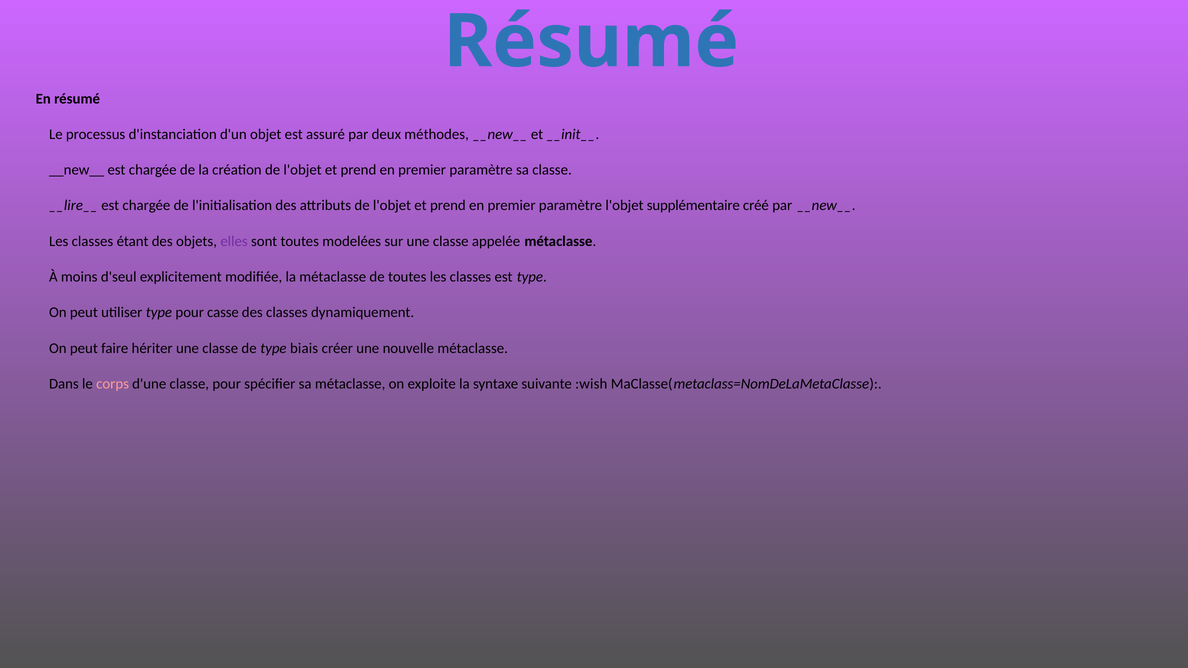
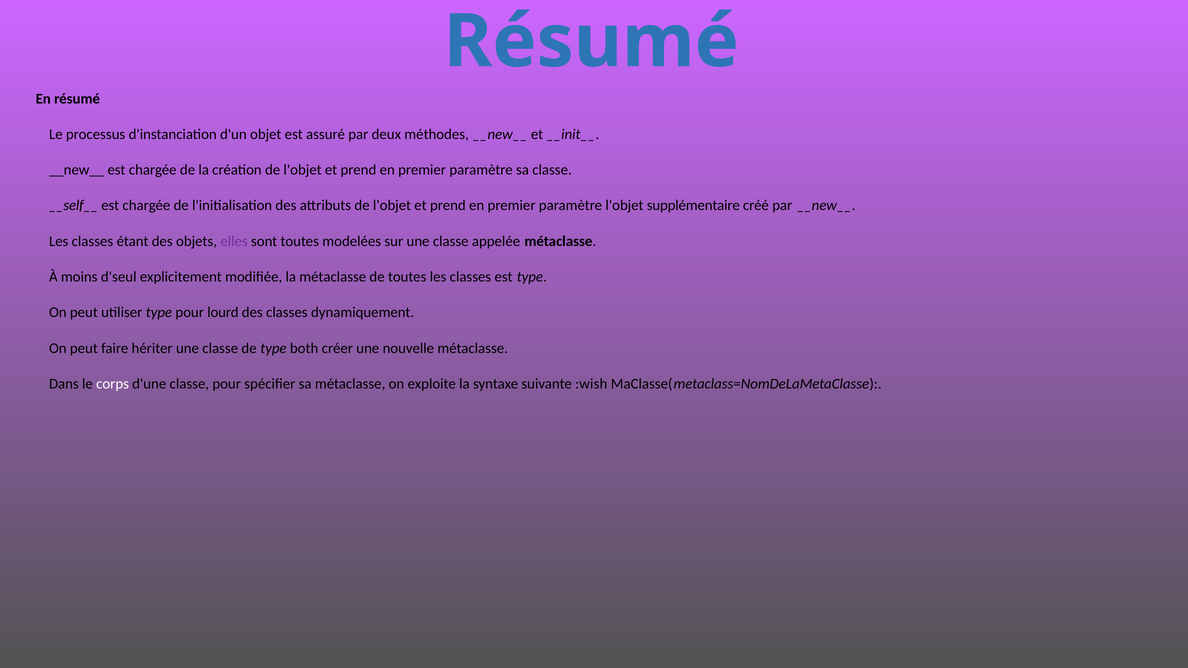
__lire__: __lire__ -> __self__
casse: casse -> lourd
biais: biais -> both
corps colour: pink -> white
